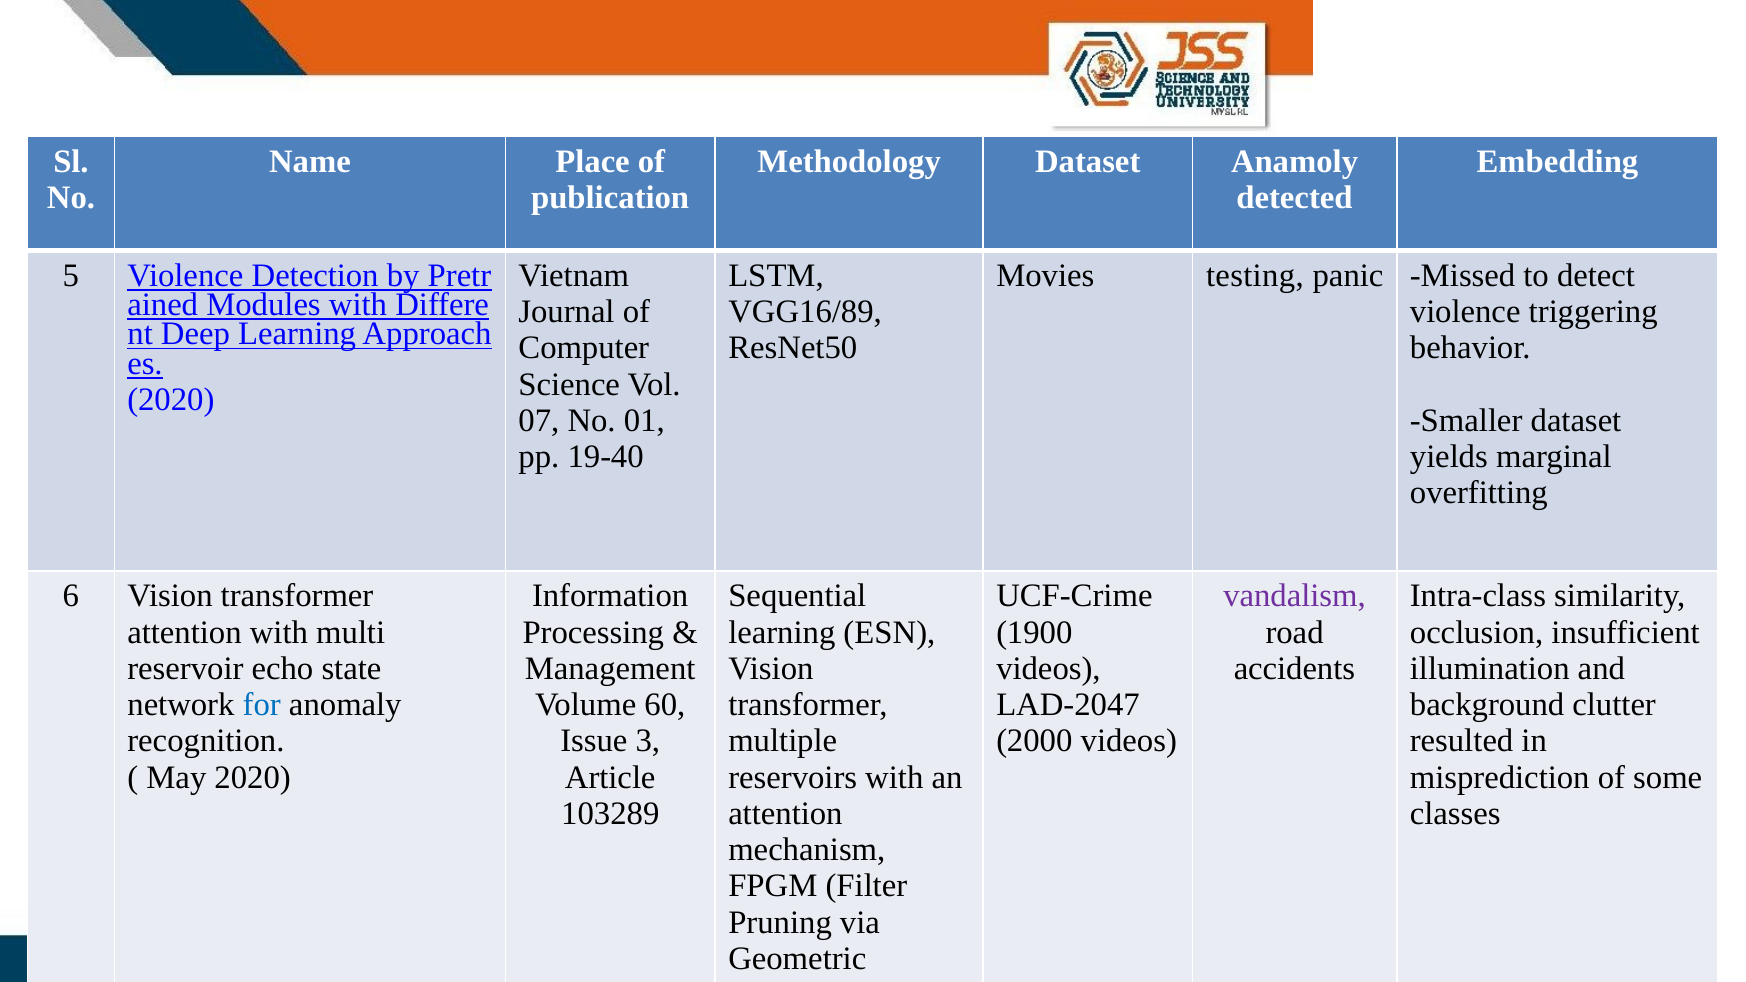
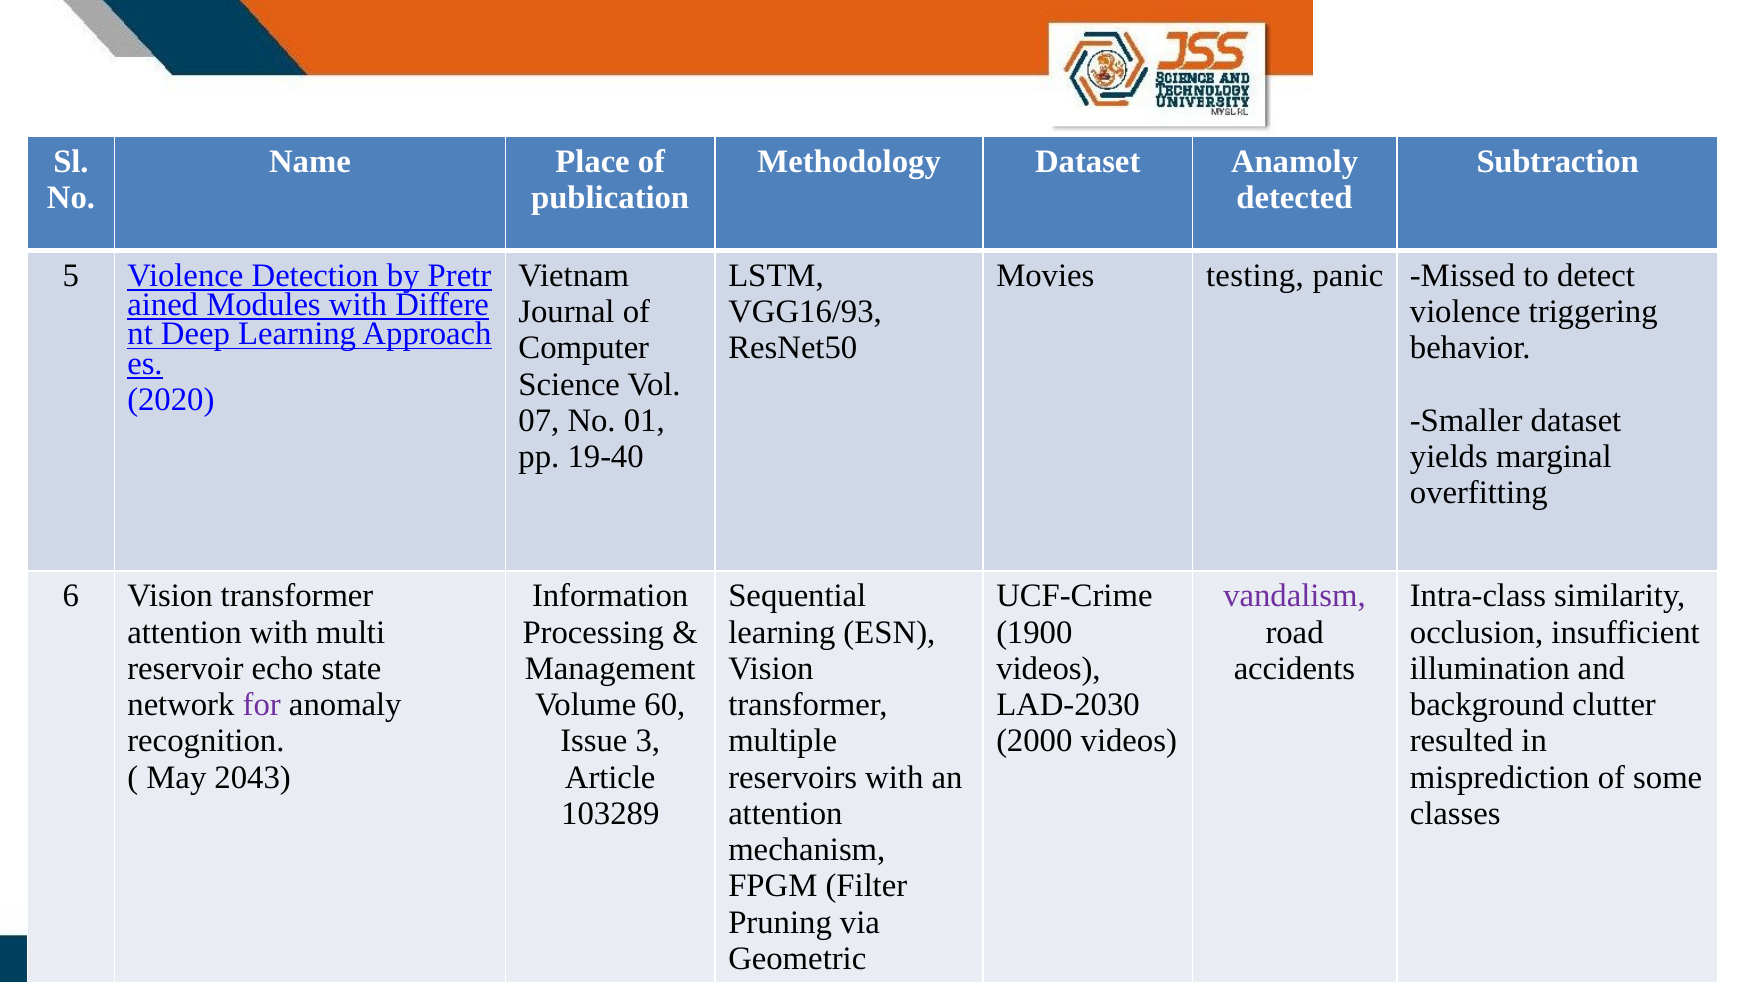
Embedding: Embedding -> Subtraction
VGG16/89: VGG16/89 -> VGG16/93
for colour: blue -> purple
LAD-2047: LAD-2047 -> LAD-2030
May 2020: 2020 -> 2043
